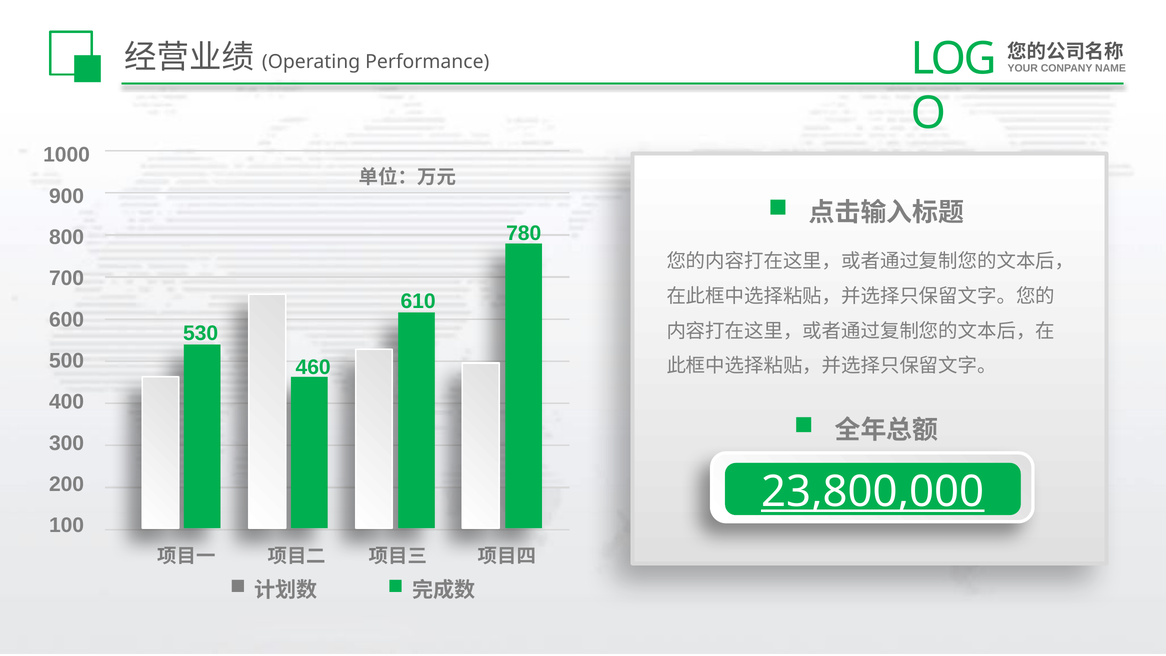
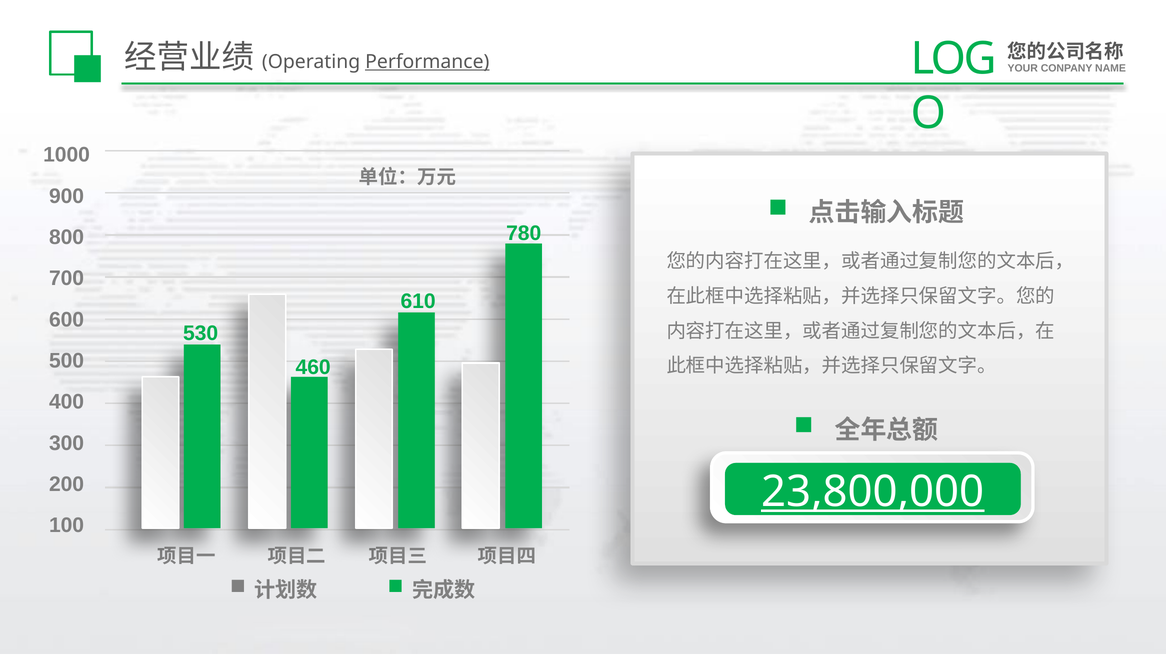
Performance underline: none -> present
